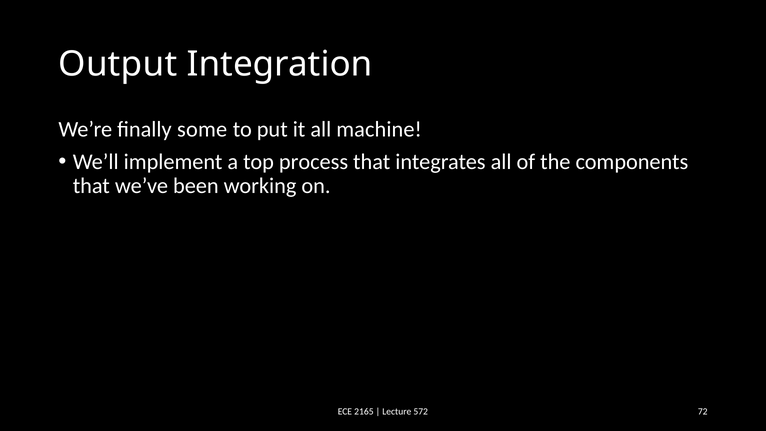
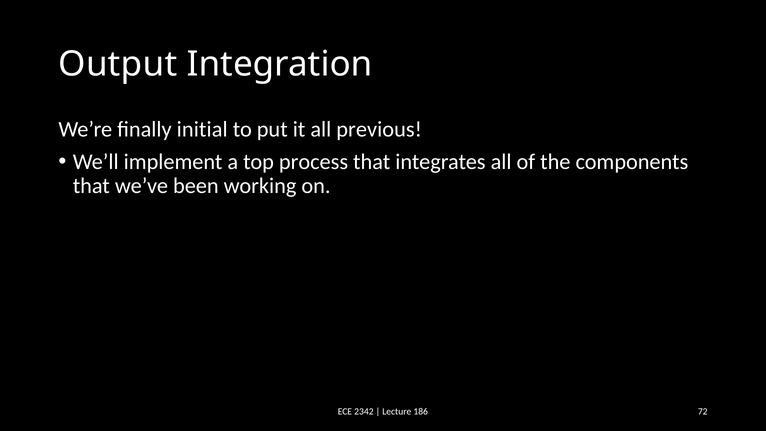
some: some -> initial
machine: machine -> previous
2165: 2165 -> 2342
572: 572 -> 186
